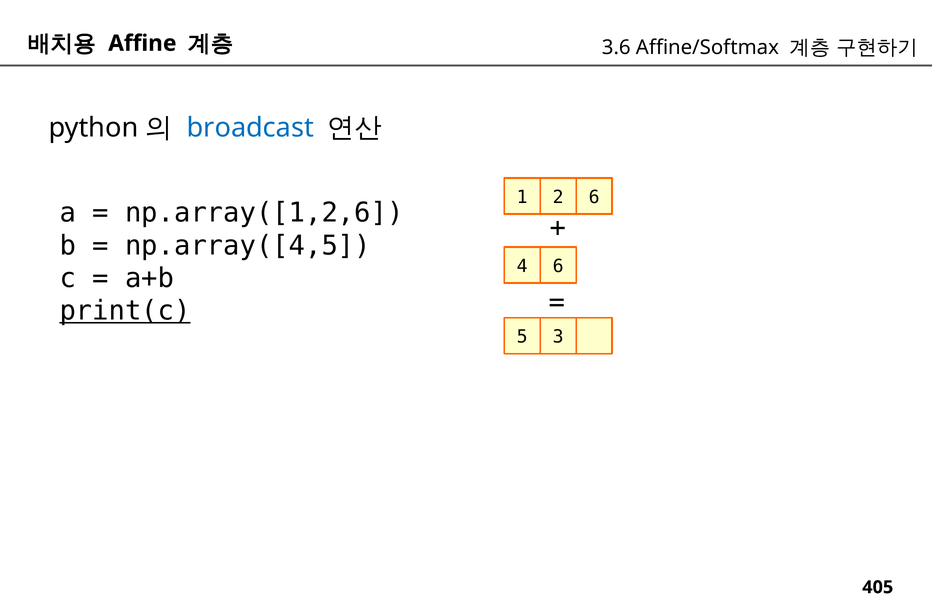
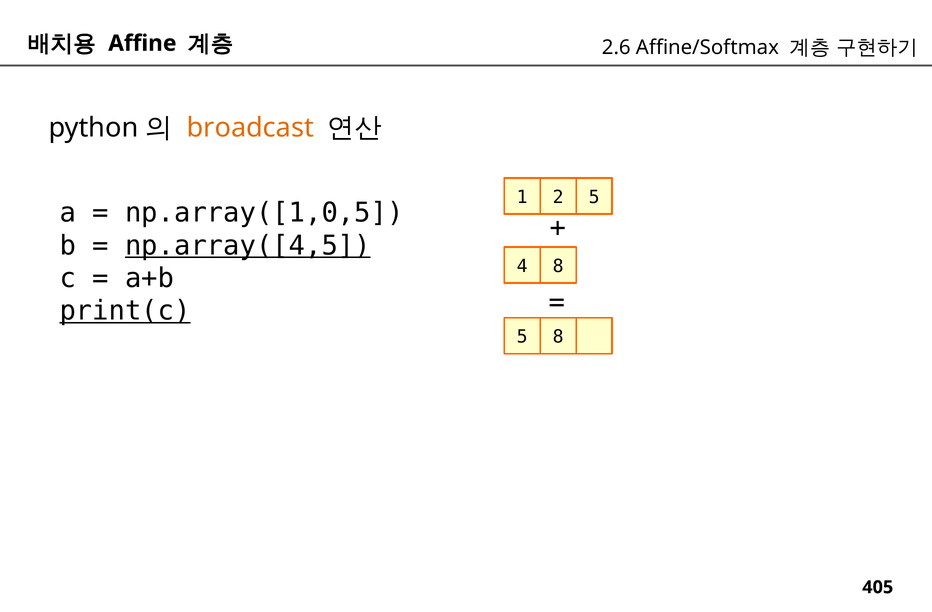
3.6: 3.6 -> 2.6
broadcast colour: blue -> orange
2 6: 6 -> 5
np.array([1,2,6: np.array([1,2,6 -> np.array([1,0,5
np.array([4,5 underline: none -> present
4 6: 6 -> 8
5 3: 3 -> 8
